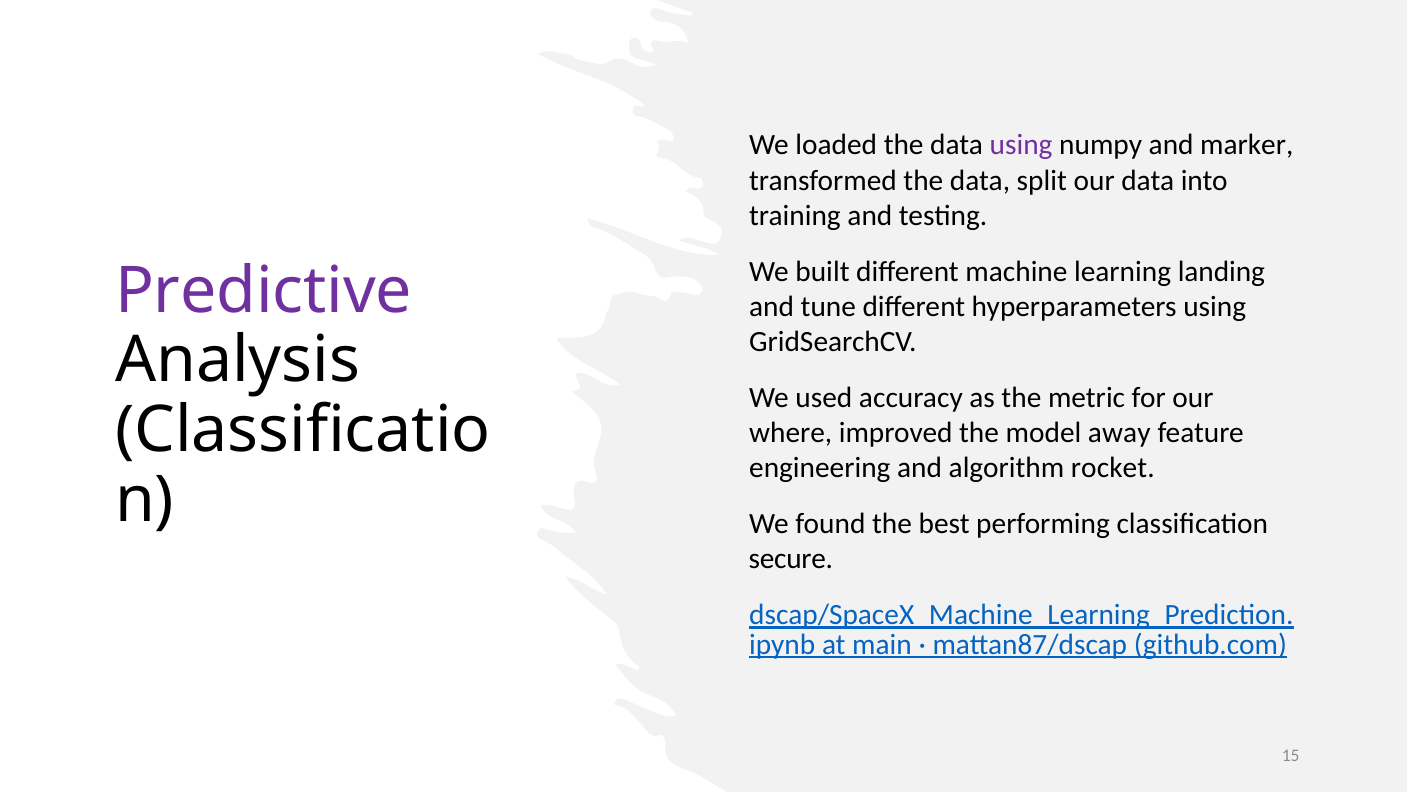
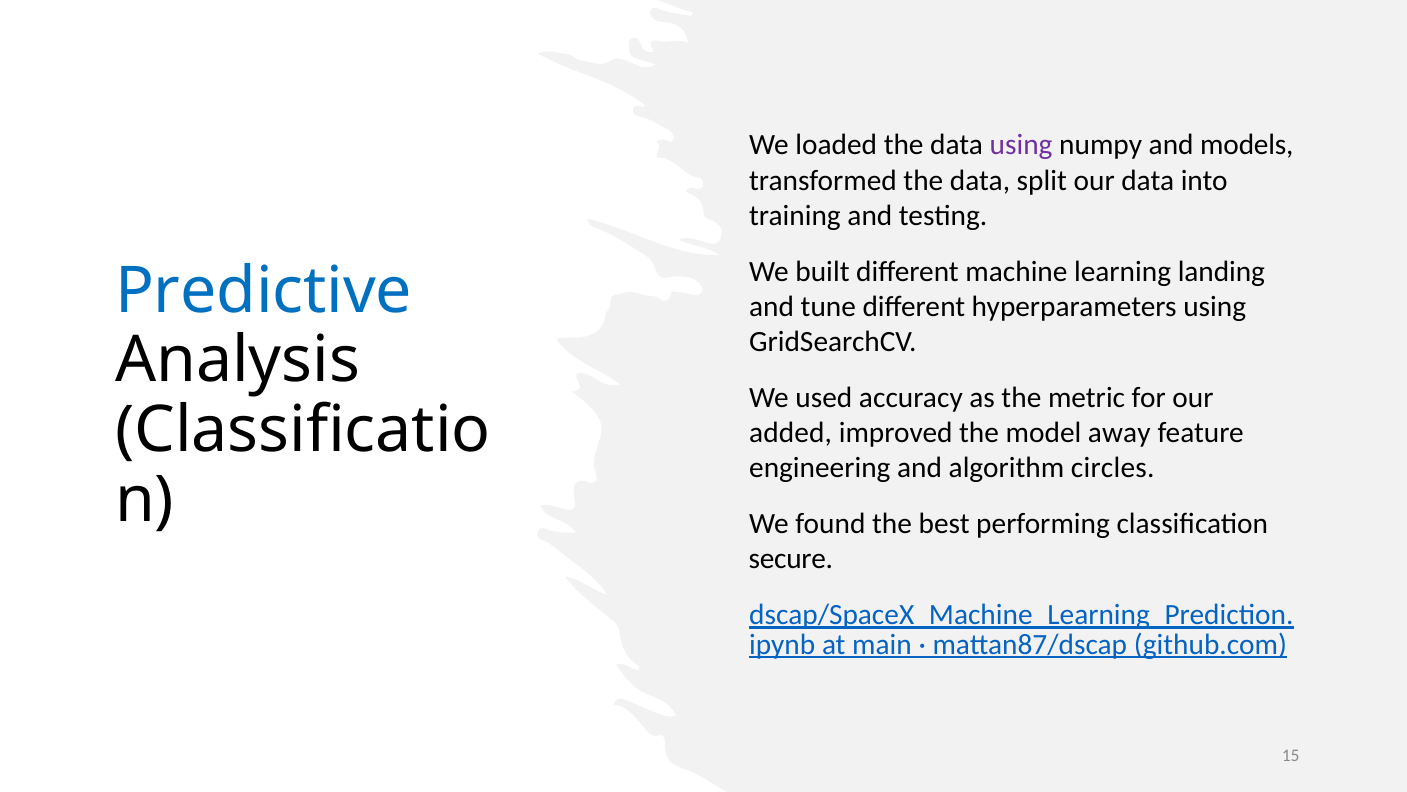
marker: marker -> models
Predictive colour: purple -> blue
where: where -> added
rocket: rocket -> circles
